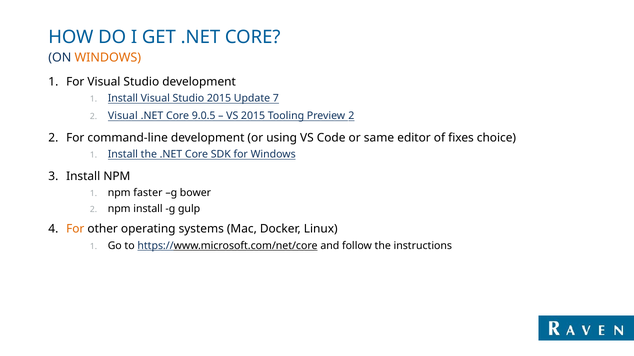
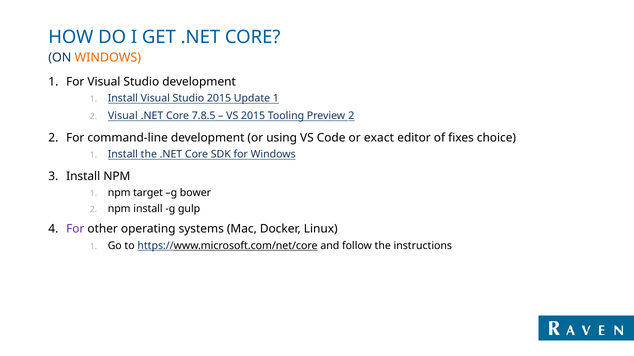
Update 7: 7 -> 1
9.0.5: 9.0.5 -> 7.8.5
same: same -> exact
faster: faster -> target
For at (75, 229) colour: orange -> purple
